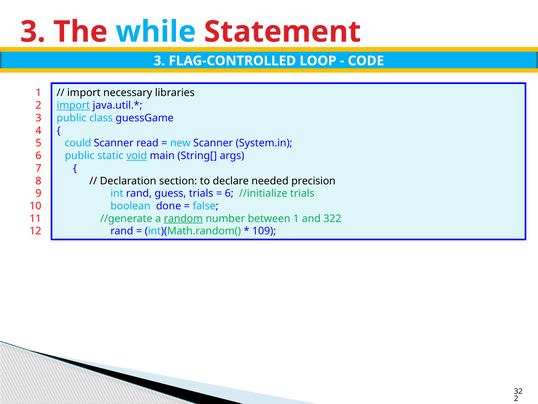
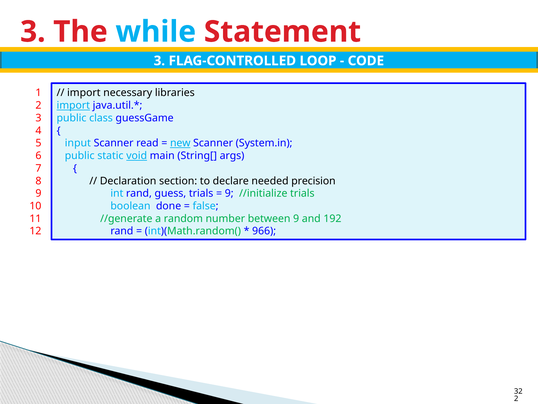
could: could -> input
new underline: none -> present
6 at (229, 193): 6 -> 9
random underline: present -> none
between 1: 1 -> 9
322: 322 -> 192
109: 109 -> 966
